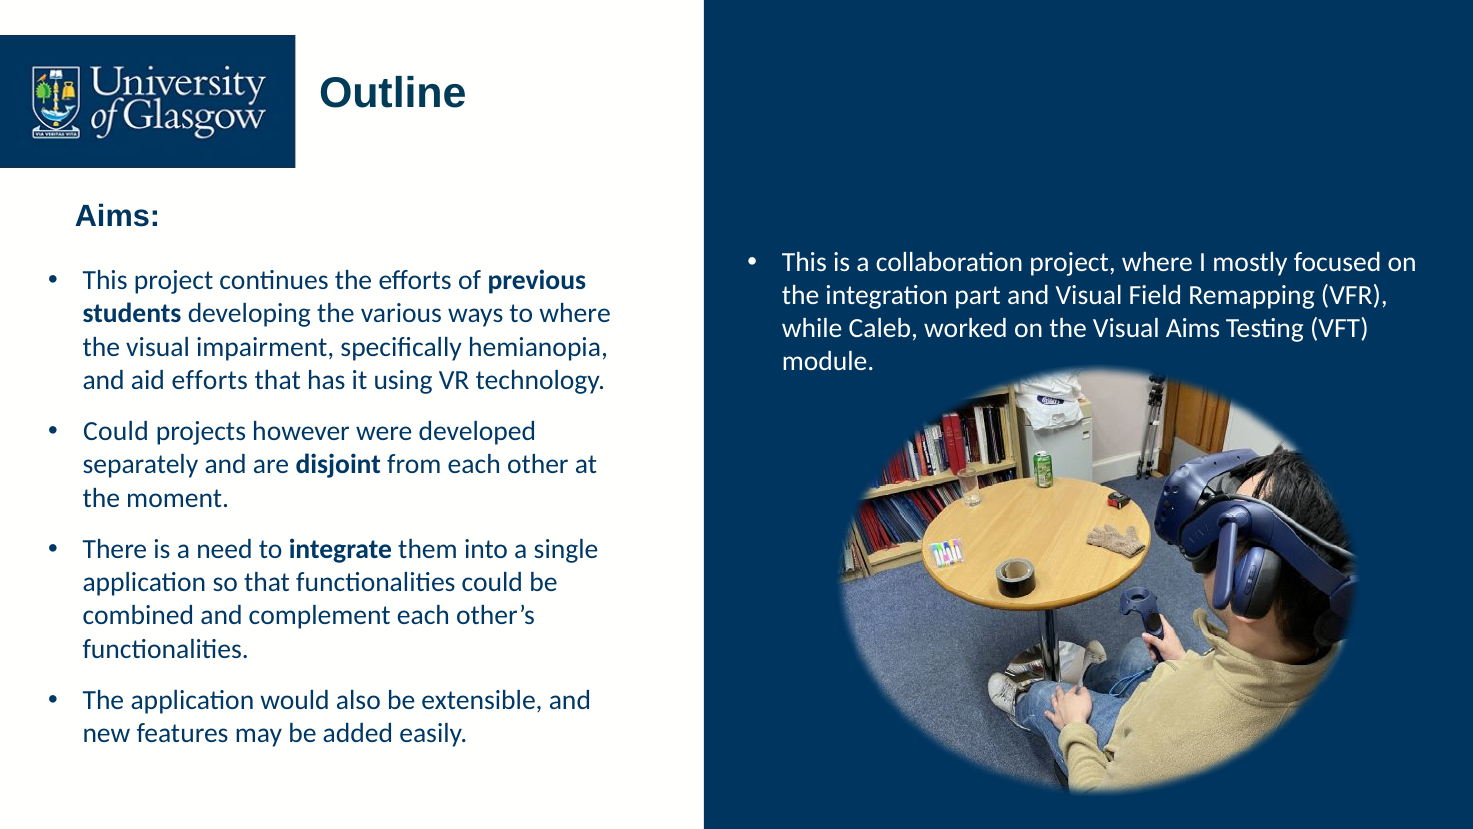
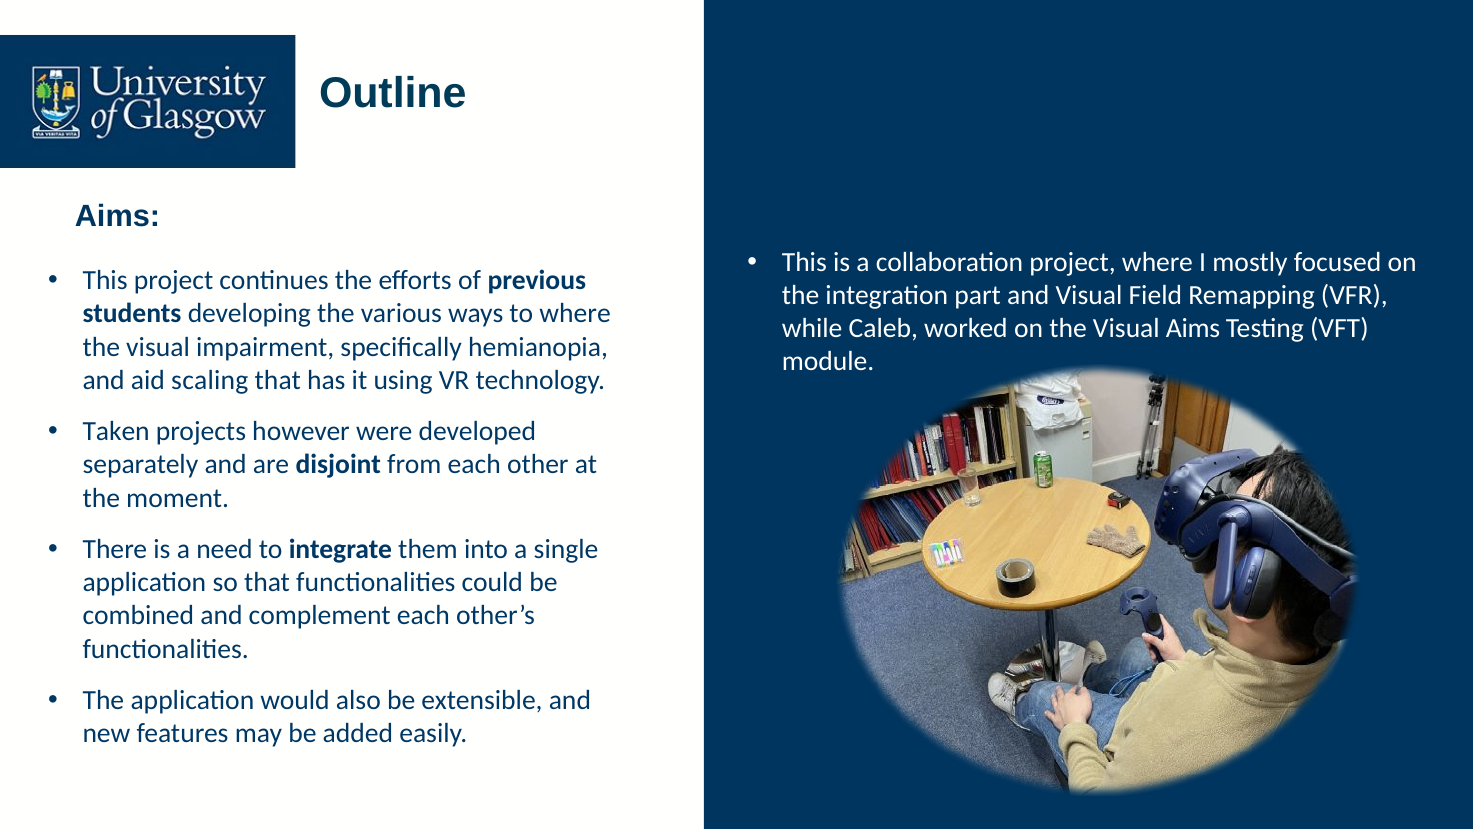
aid efforts: efforts -> scaling
Could at (116, 431): Could -> Taken
